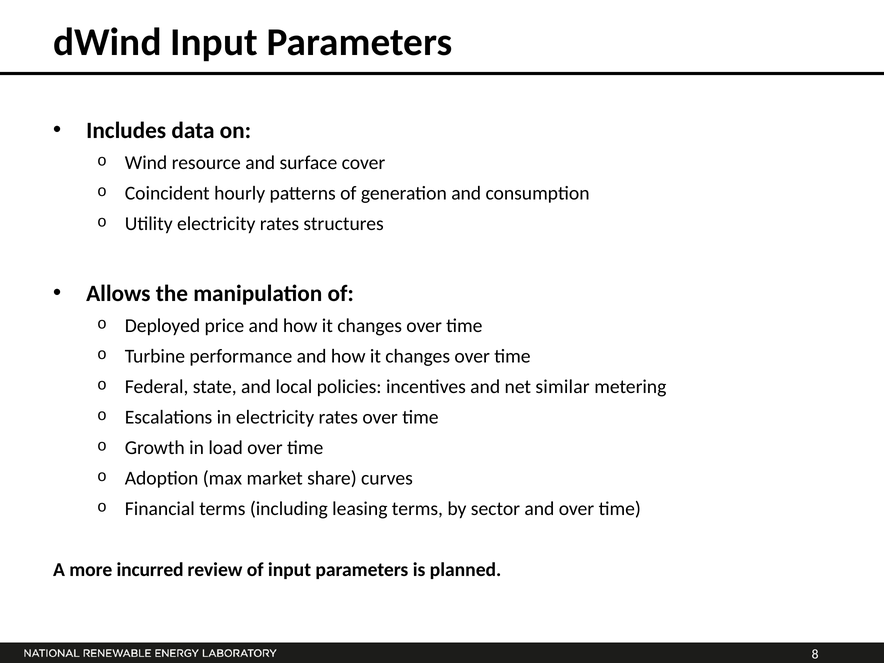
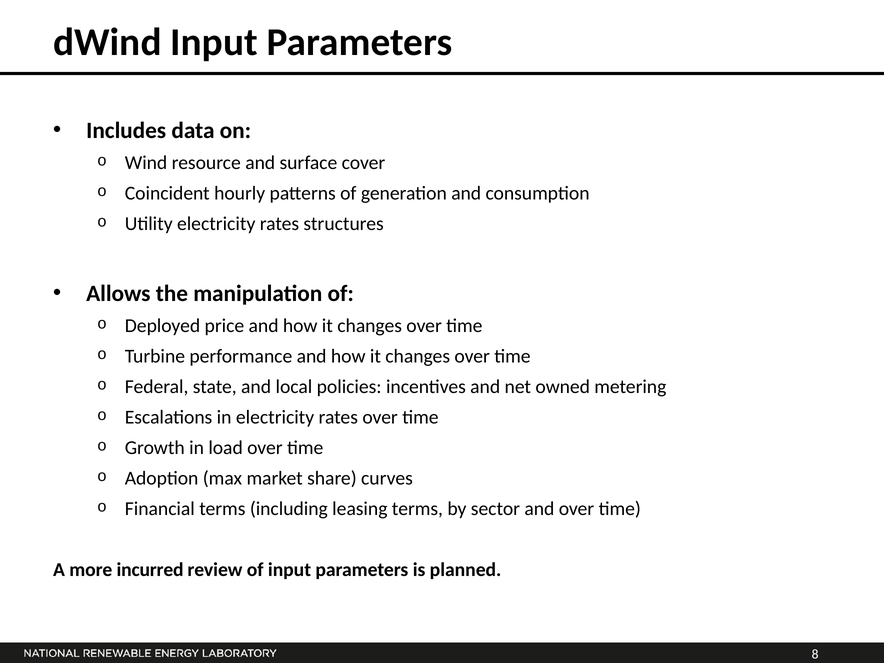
similar: similar -> owned
